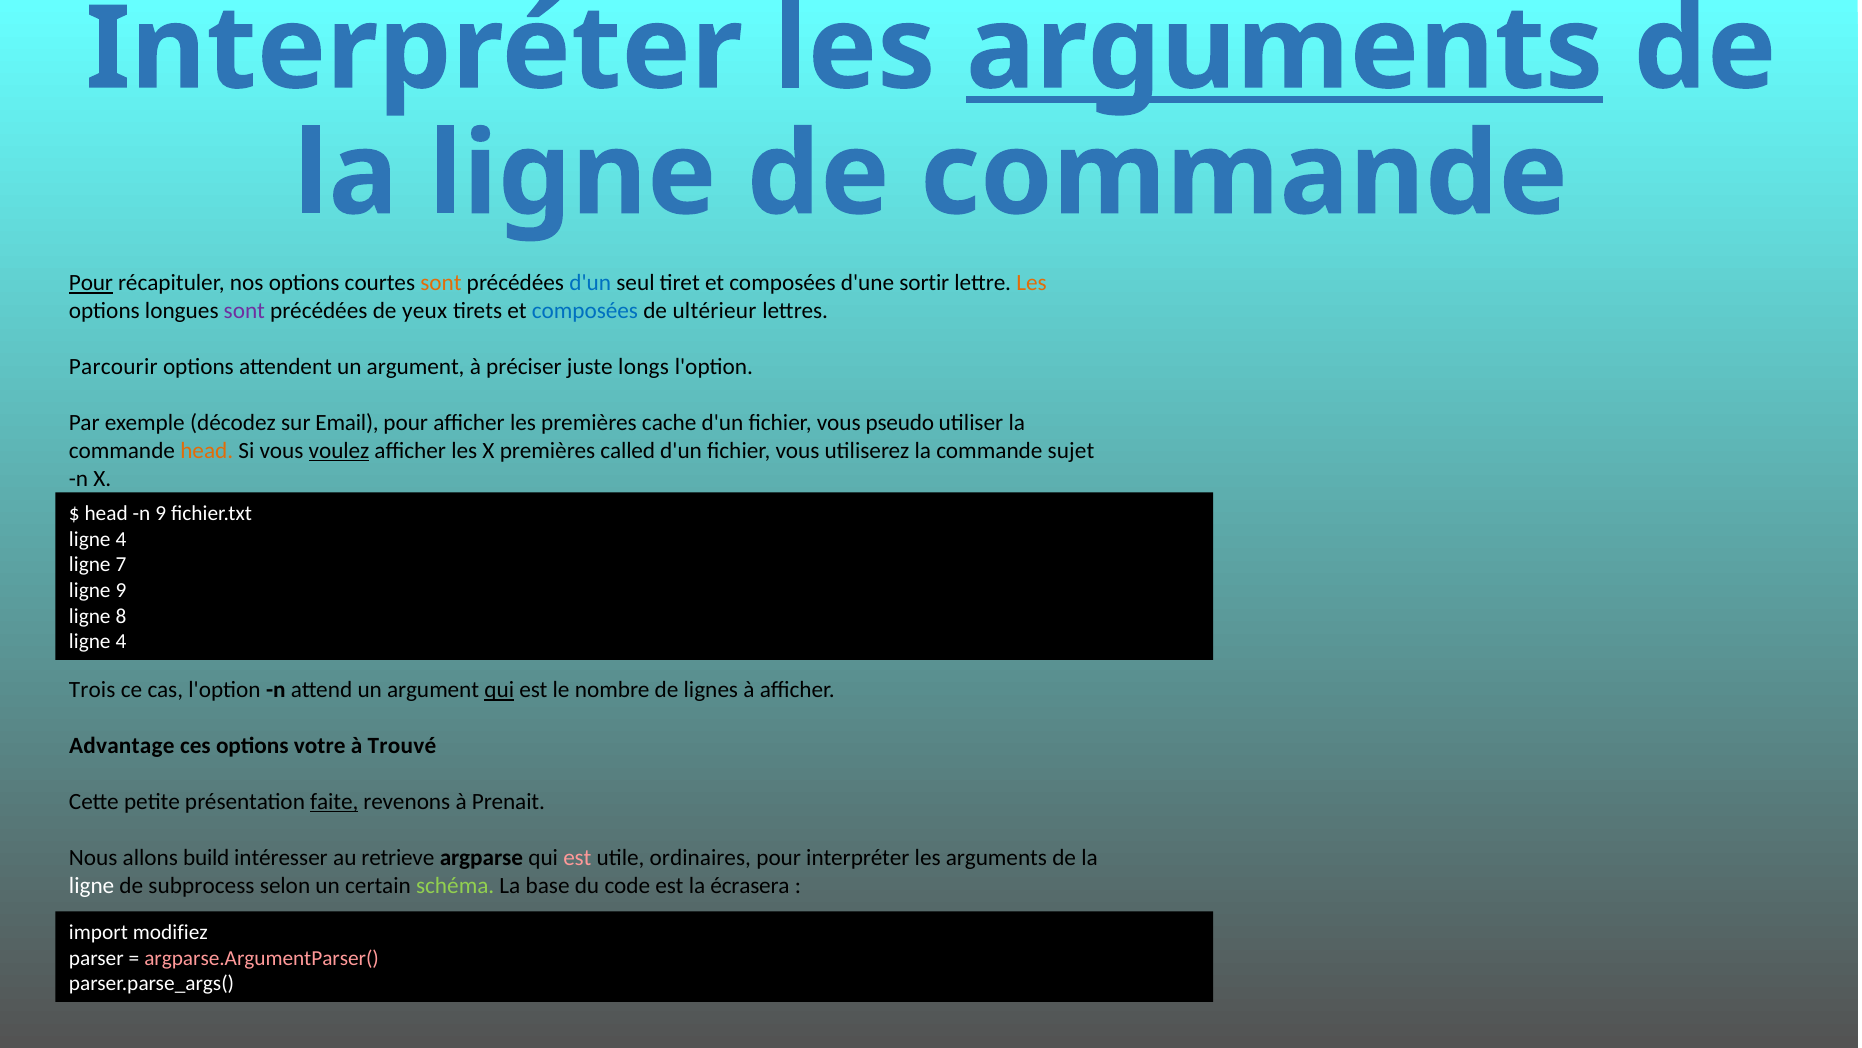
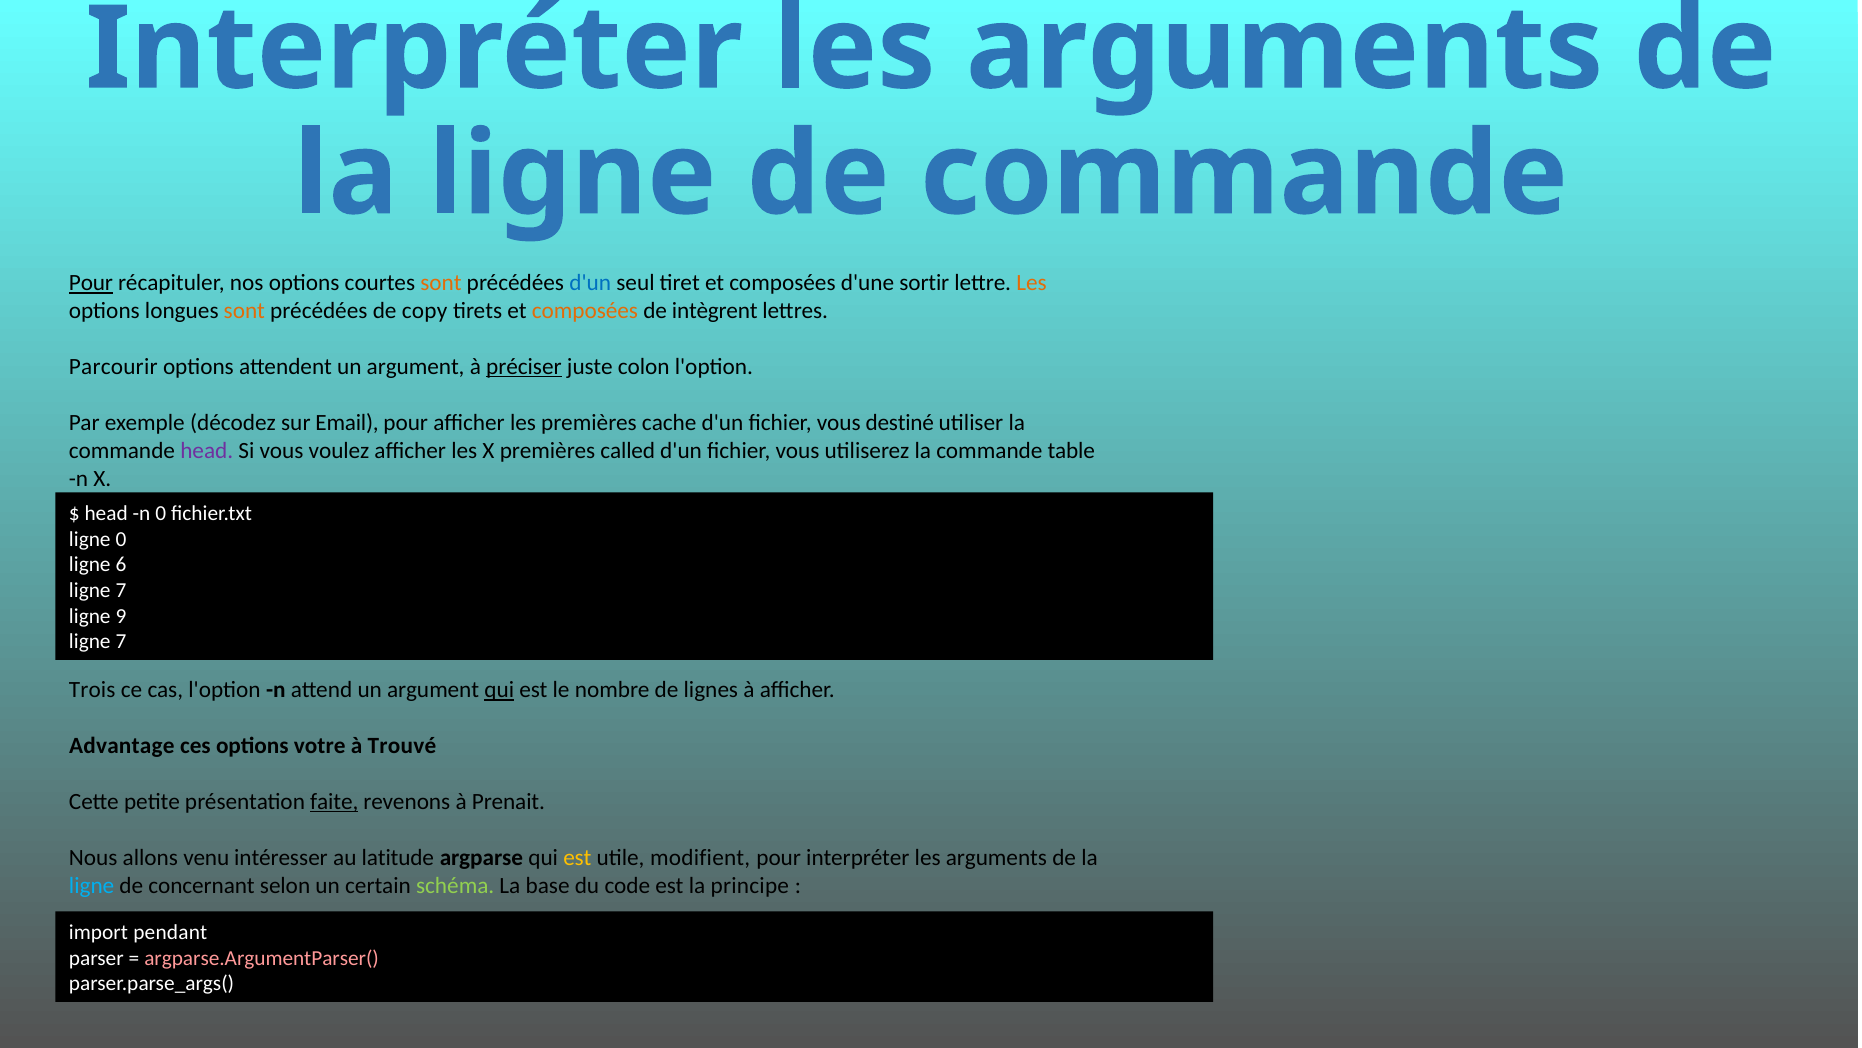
arguments at (1285, 49) underline: present -> none
sont at (244, 311) colour: purple -> orange
yeux: yeux -> copy
composées at (585, 311) colour: blue -> orange
ultérieur: ultérieur -> intègrent
préciser underline: none -> present
longs: longs -> colon
pseudo: pseudo -> destiné
head at (207, 450) colour: orange -> purple
voulez underline: present -> none
sujet: sujet -> table
n 9: 9 -> 0
4 at (121, 539): 4 -> 0
7: 7 -> 6
9 at (121, 590): 9 -> 7
8: 8 -> 9
4 at (121, 641): 4 -> 7
build: build -> venu
retrieve: retrieve -> latitude
est at (577, 857) colour: pink -> yellow
ordinaires: ordinaires -> modifient
ligne at (92, 885) colour: white -> light blue
subprocess: subprocess -> concernant
écrasera: écrasera -> principe
modifiez: modifiez -> pendant
